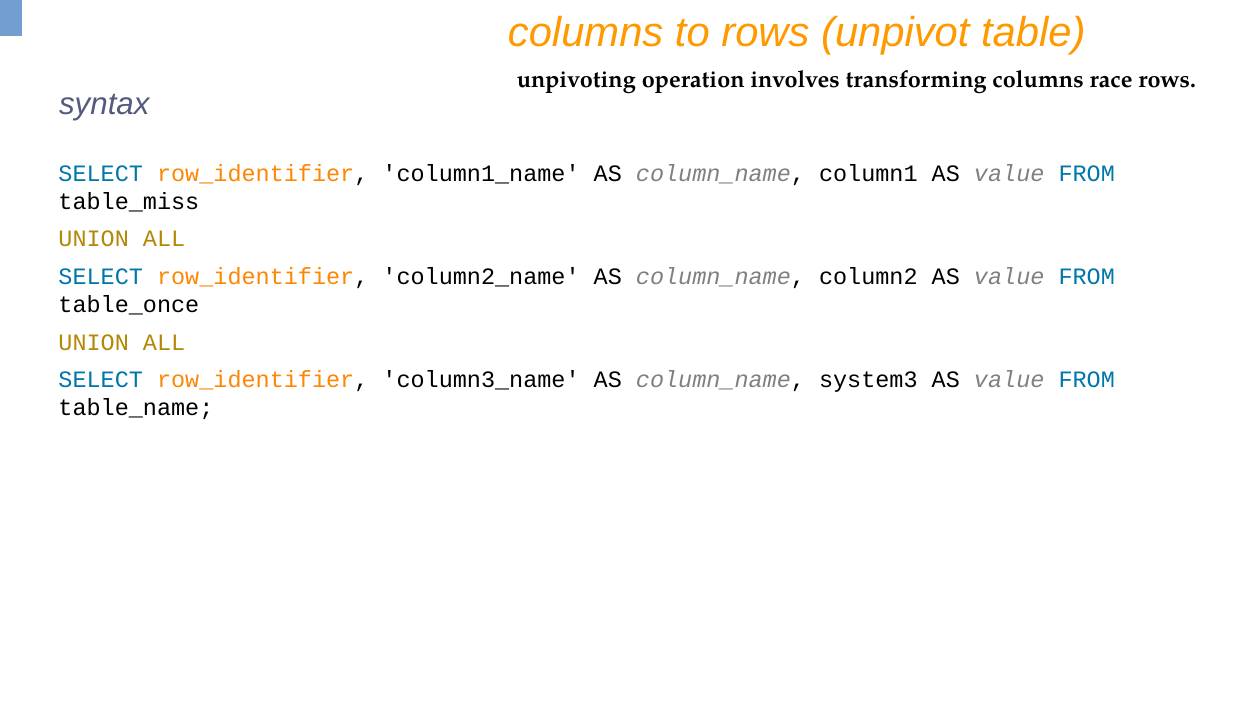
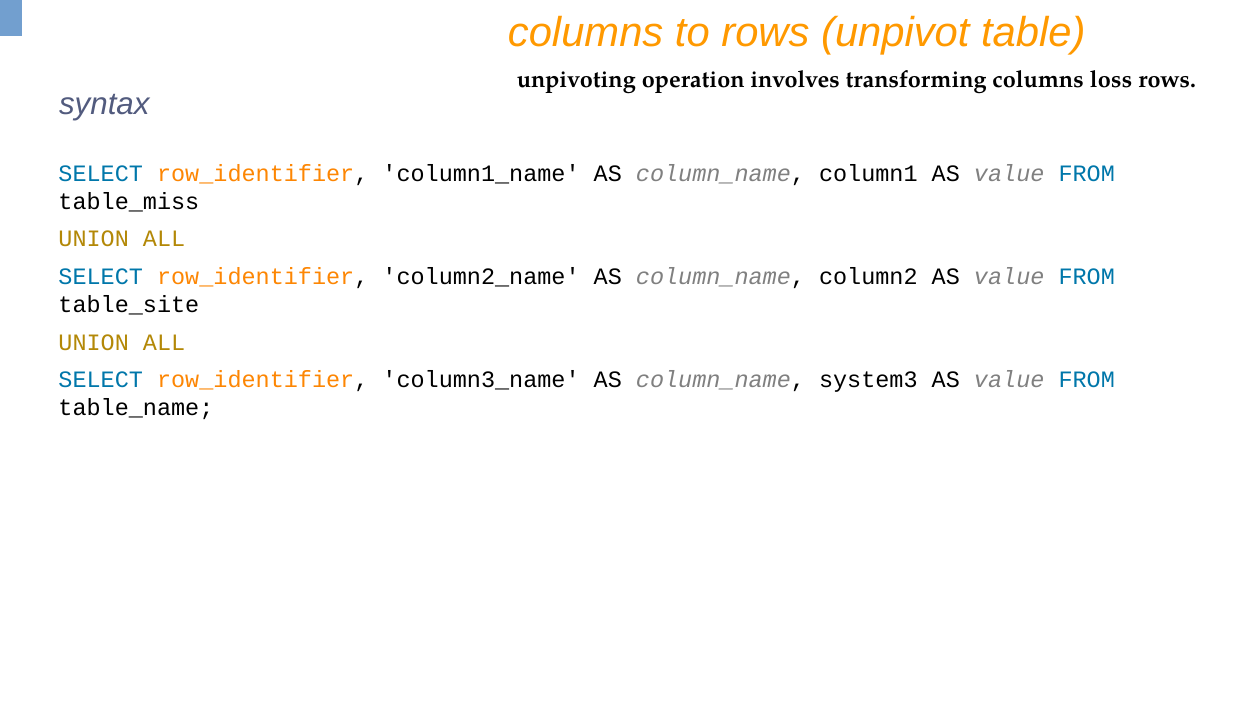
race: race -> loss
table_once: table_once -> table_site
